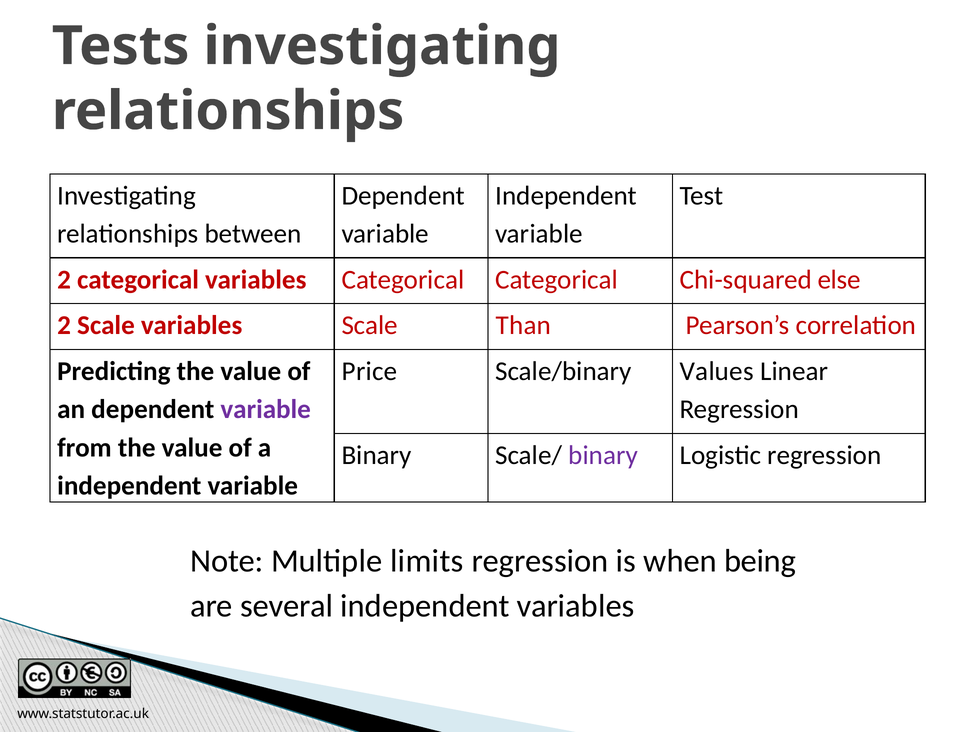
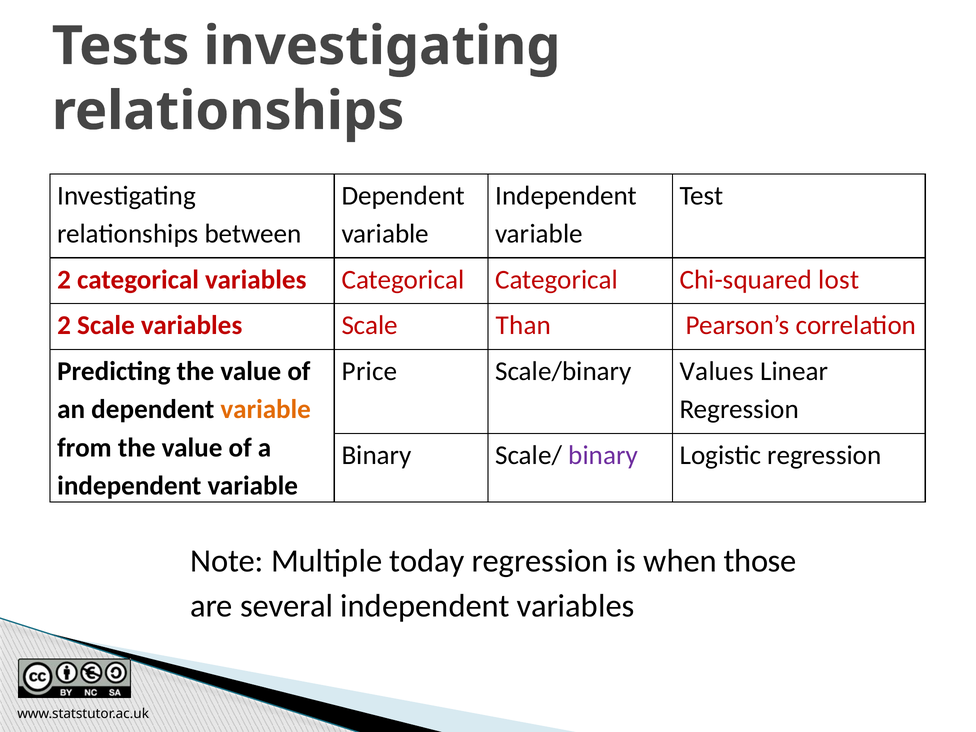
else: else -> lost
variable at (266, 409) colour: purple -> orange
limits: limits -> today
being: being -> those
